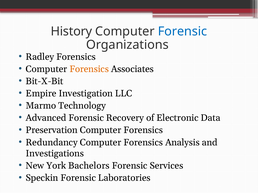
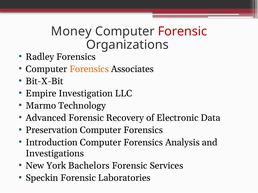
History: History -> Money
Forensic at (182, 31) colour: blue -> red
Redundancy: Redundancy -> Introduction
